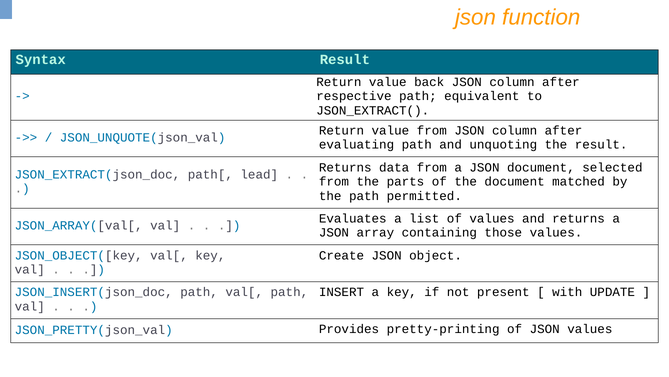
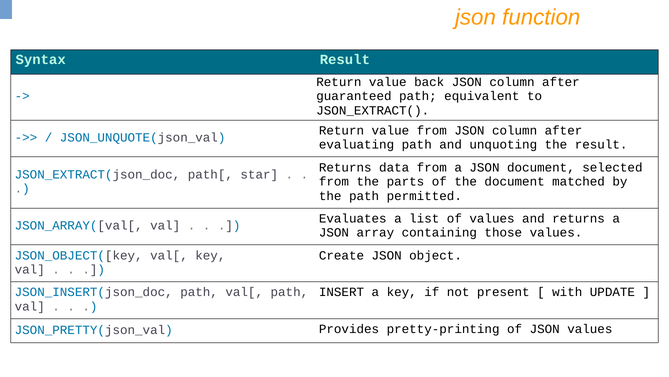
respective: respective -> guaranteed
lead: lead -> star
